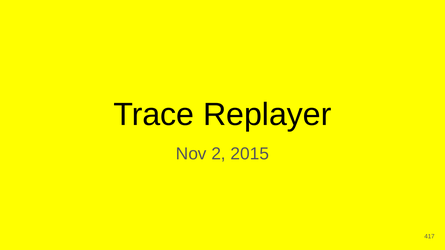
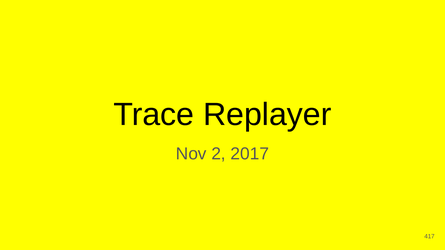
2015: 2015 -> 2017
